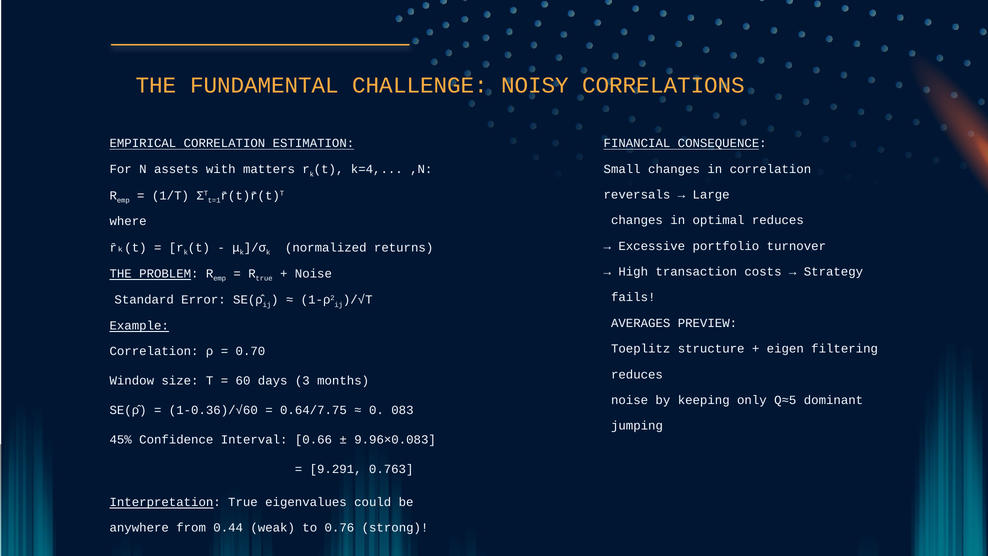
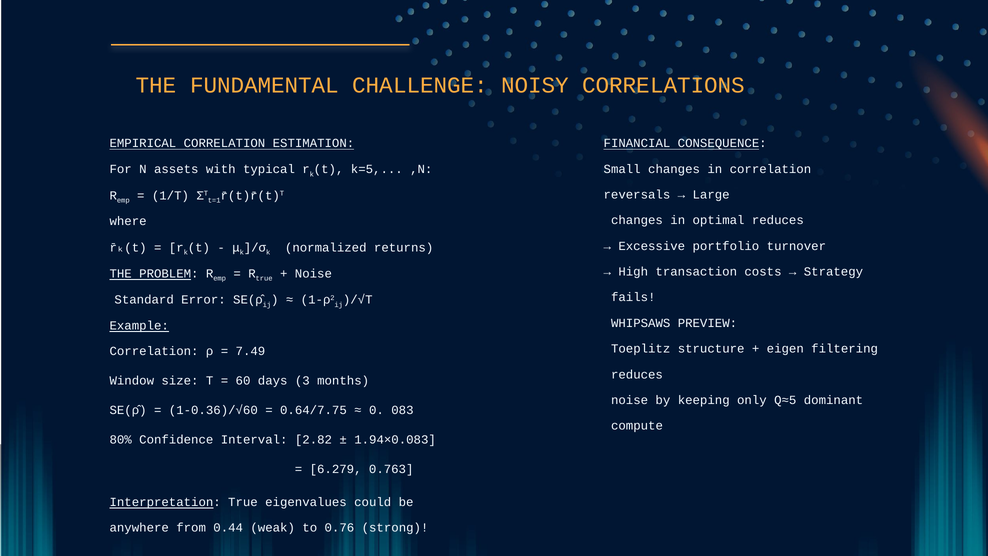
matters: matters -> typical
k=4: k=4 -> k=5
AVERAGES: AVERAGES -> WHIPSAWS
0.70: 0.70 -> 7.49
jumping: jumping -> compute
45%: 45% -> 80%
0.66: 0.66 -> 2.82
9.96×0.083: 9.96×0.083 -> 1.94×0.083
9.291: 9.291 -> 6.279
